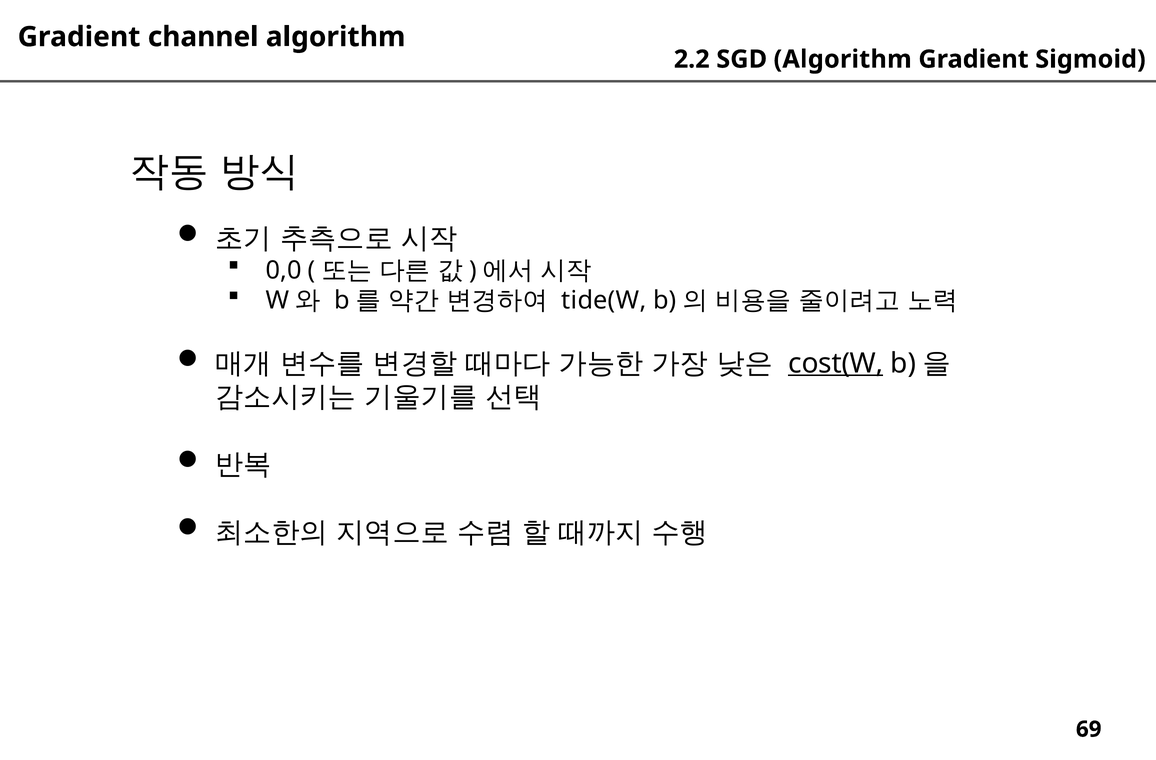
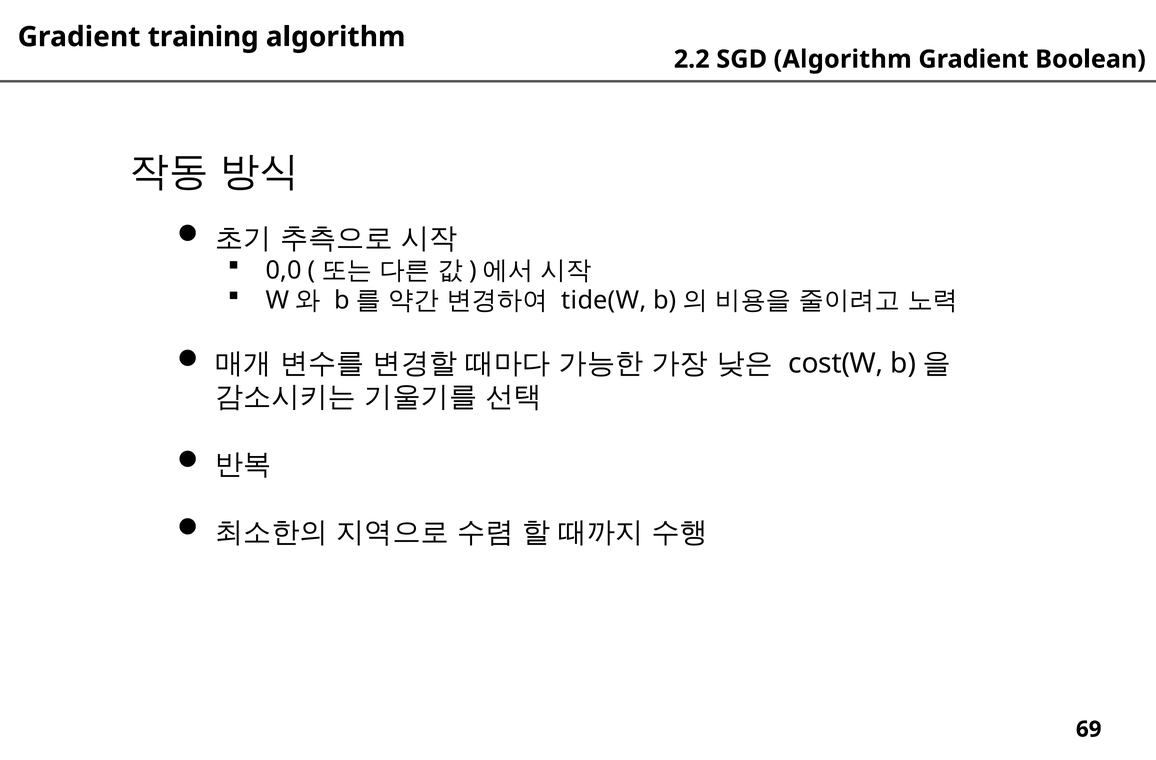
channel: channel -> training
Sigmoid: Sigmoid -> Boolean
cost(W underline: present -> none
